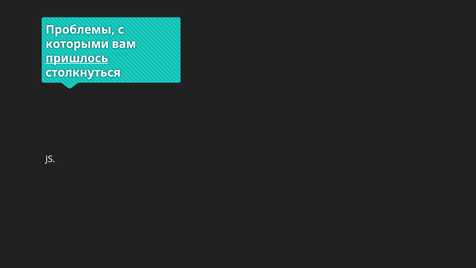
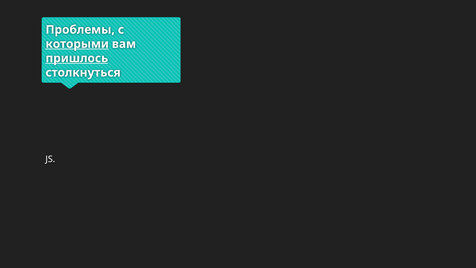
которыми underline: none -> present
